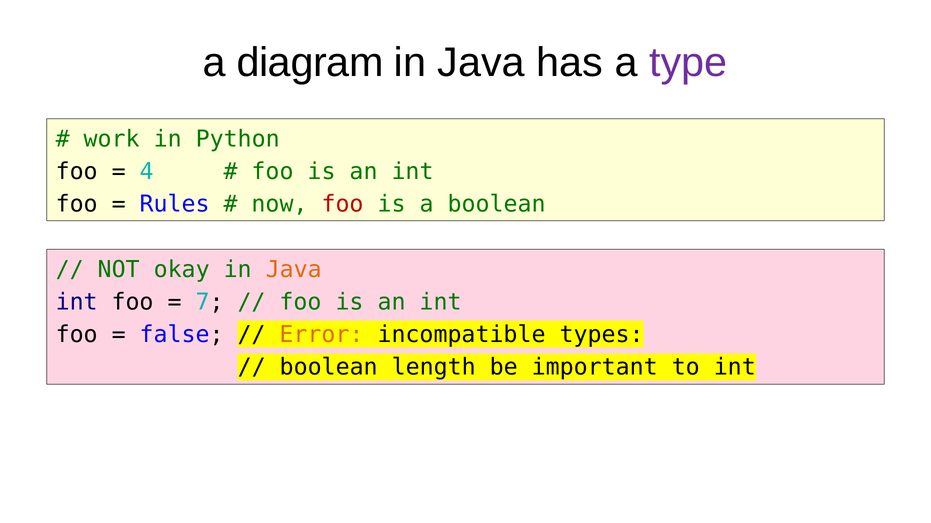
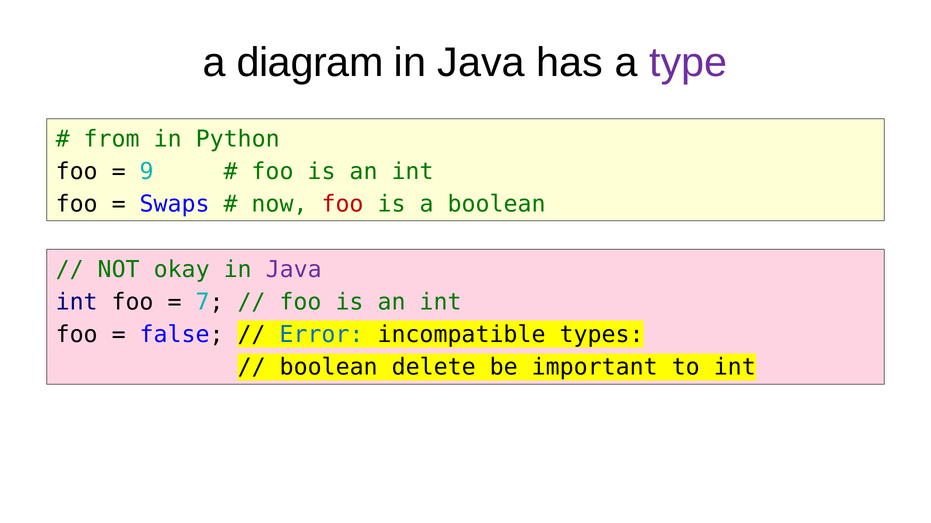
work: work -> from
4: 4 -> 9
Rules: Rules -> Swaps
Java at (294, 270) colour: orange -> purple
Error colour: orange -> blue
length: length -> delete
